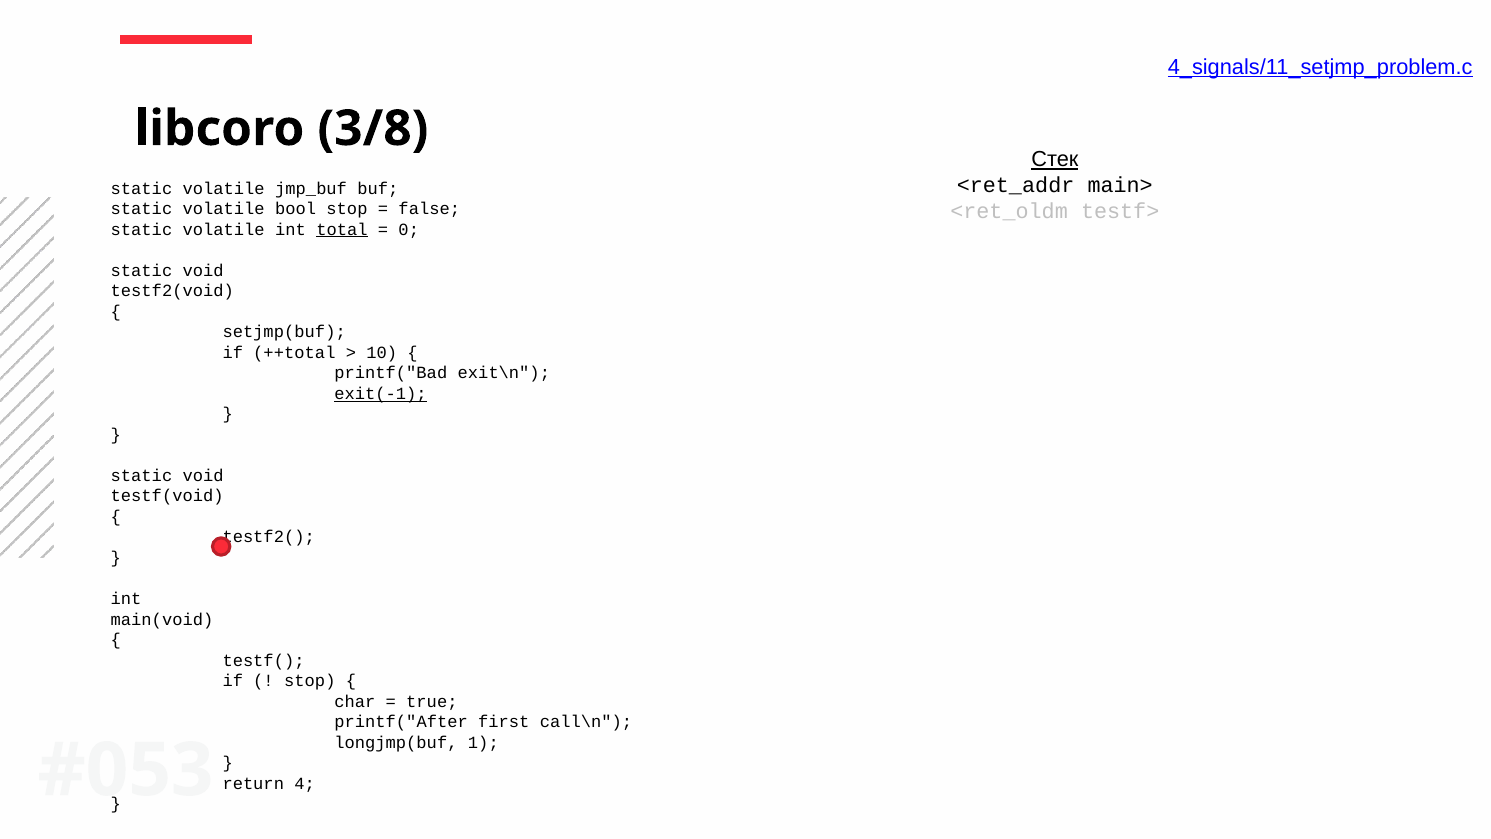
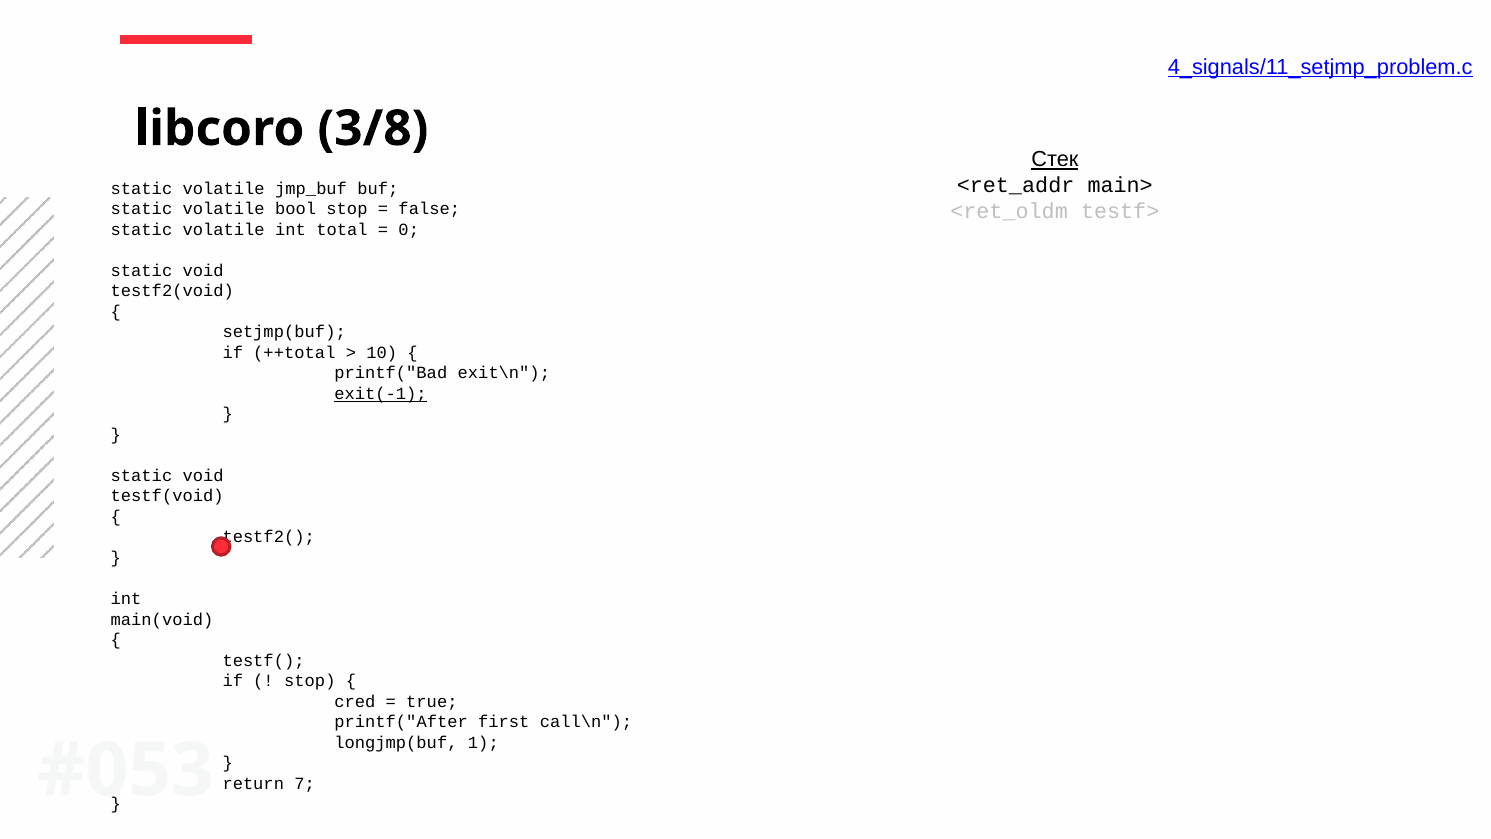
total underline: present -> none
char: char -> cred
4: 4 -> 7
